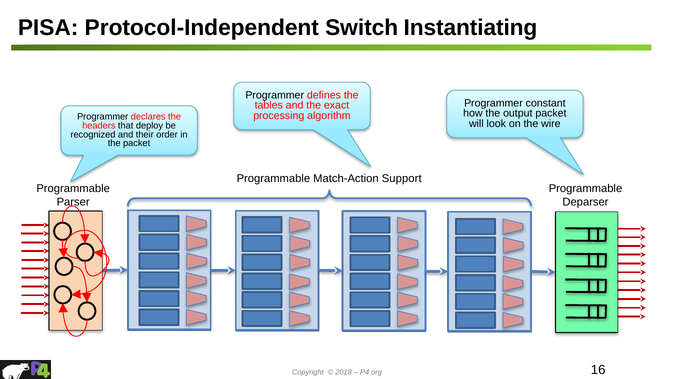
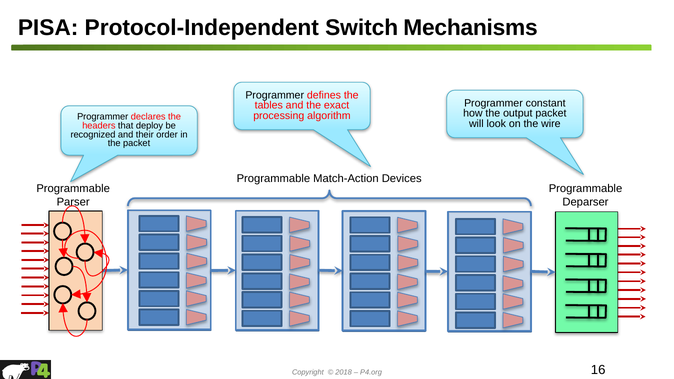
Instantiating: Instantiating -> Mechanisms
Support: Support -> Devices
